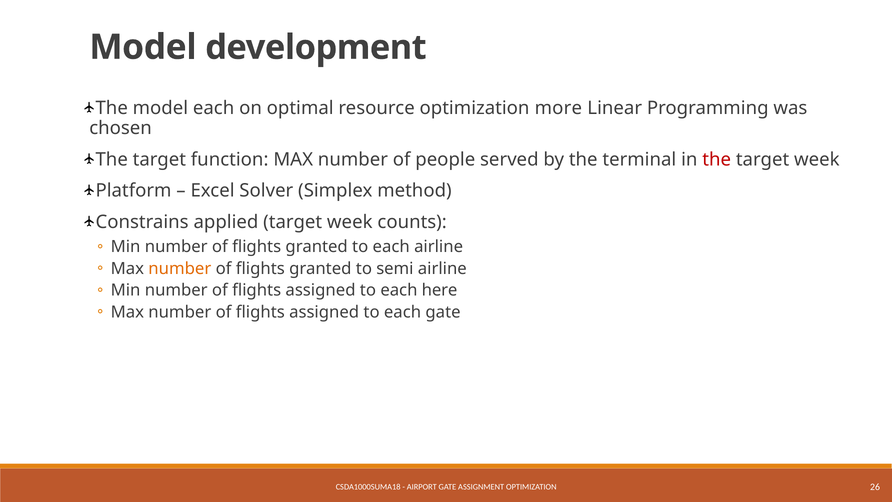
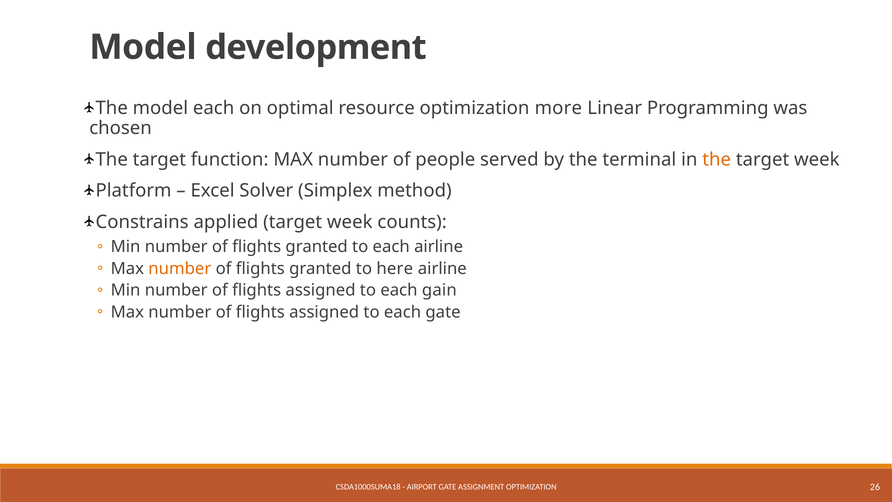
the at (717, 159) colour: red -> orange
semi: semi -> here
here: here -> gain
